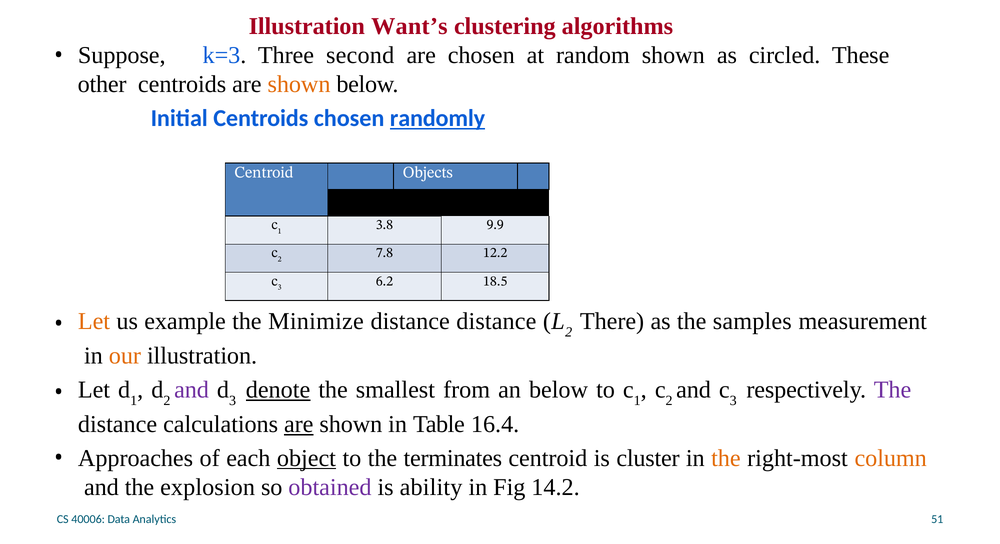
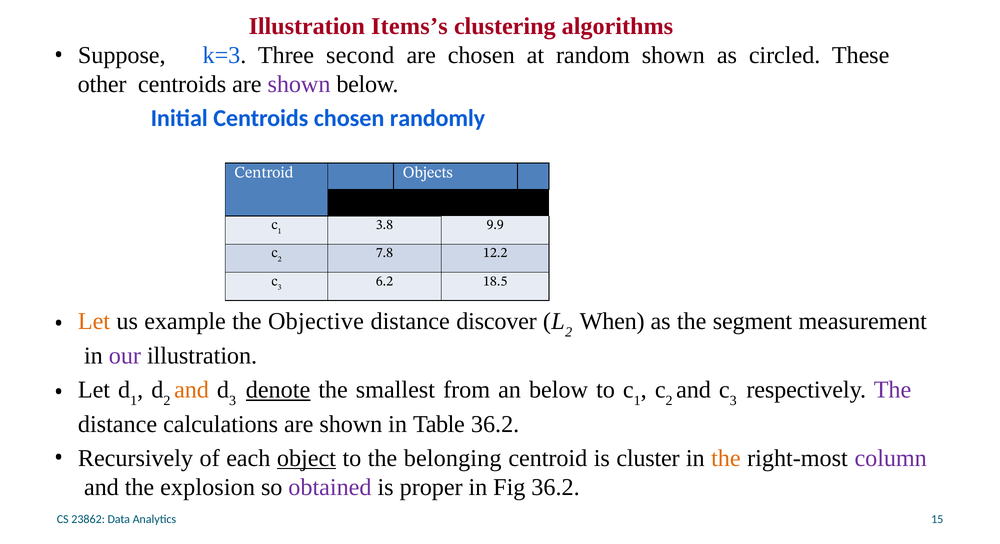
Want’s: Want’s -> Items’s
shown at (299, 85) colour: orange -> purple
randomly underline: present -> none
Minimize: Minimize -> Objective
distance distance: distance -> discover
There: There -> When
samples: samples -> segment
our colour: orange -> purple
and at (192, 390) colour: purple -> orange
are at (299, 425) underline: present -> none
Table 16.4: 16.4 -> 36.2
Approaches: Approaches -> Recursively
terminates: terminates -> belonging
column colour: orange -> purple
ability: ability -> proper
Fig 14.2: 14.2 -> 36.2
40006: 40006 -> 23862
51: 51 -> 15
